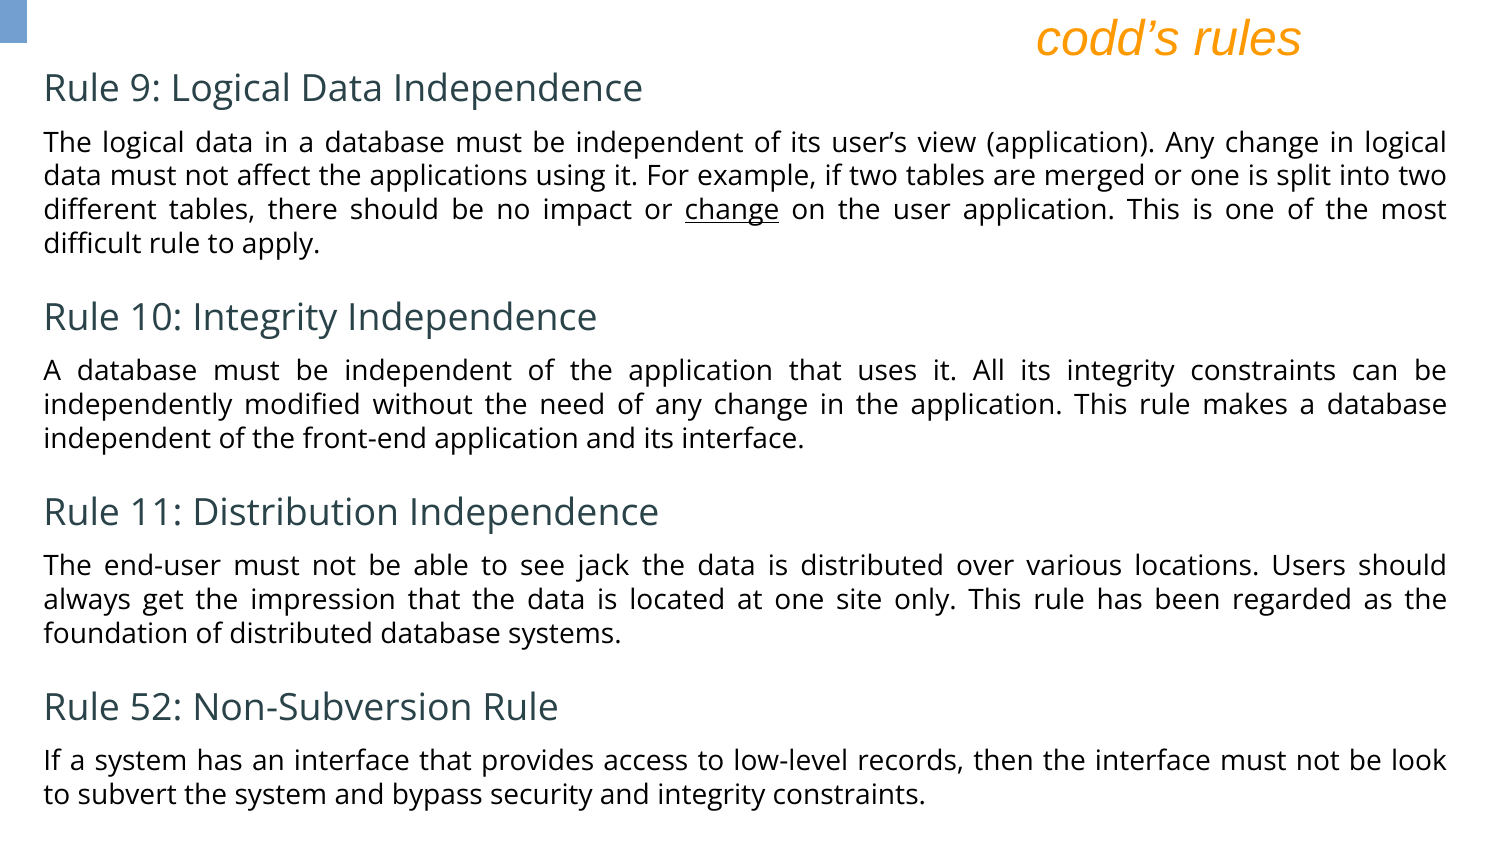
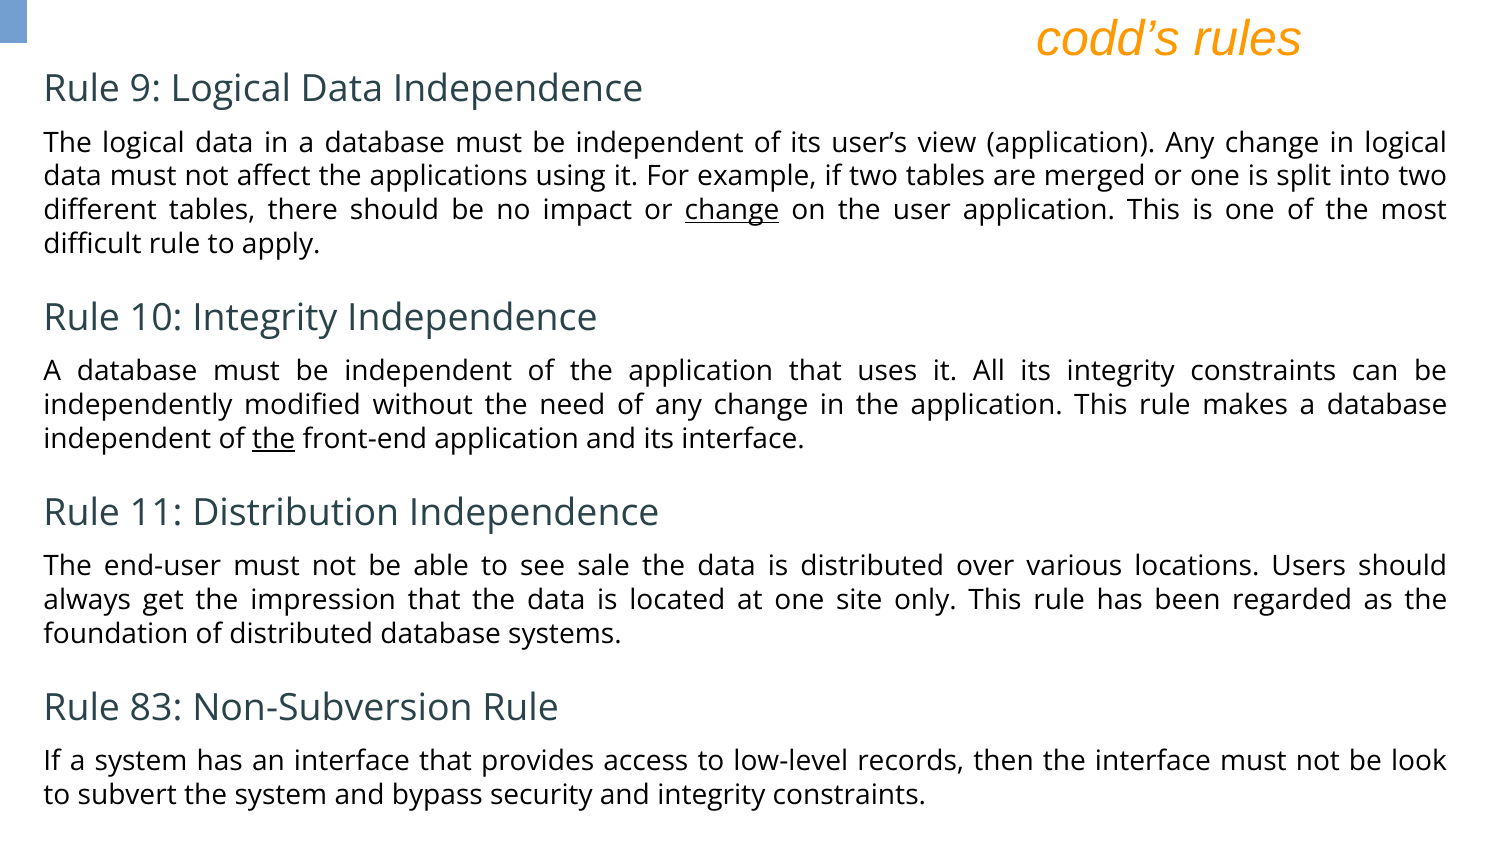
the at (274, 439) underline: none -> present
jack: jack -> sale
52: 52 -> 83
